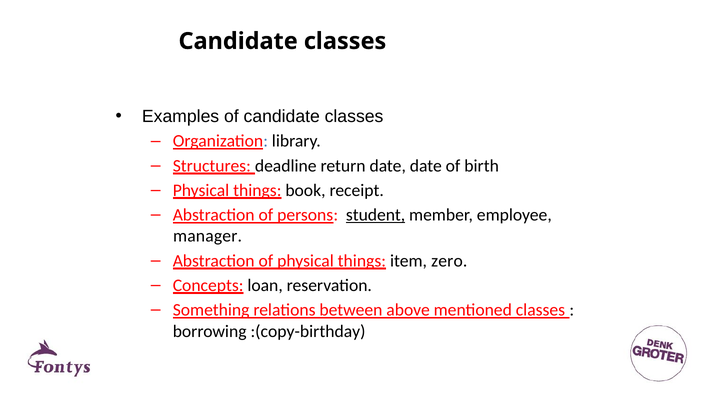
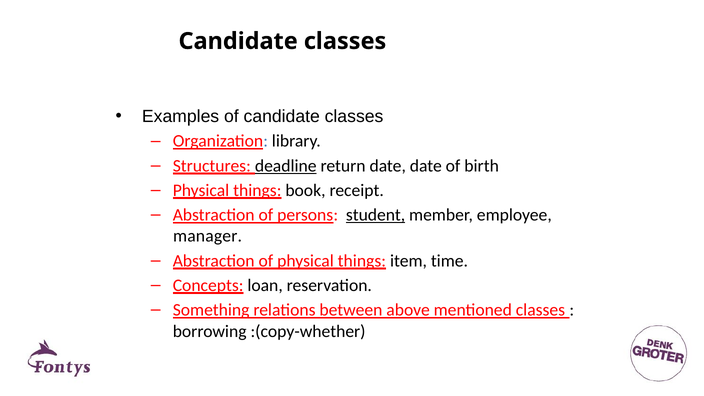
deadline underline: none -> present
zero: zero -> time
:(copy-birthday: :(copy-birthday -> :(copy-whether
